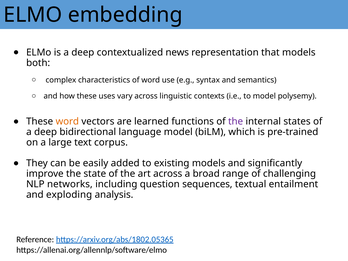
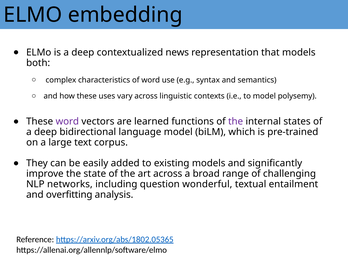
word at (67, 122) colour: orange -> purple
sequences: sequences -> wonderful
exploding: exploding -> overfitting
